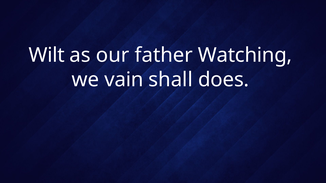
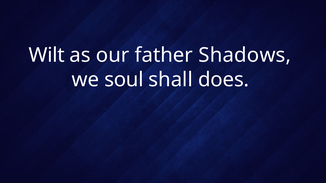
Watching: Watching -> Shadows
vain: vain -> soul
